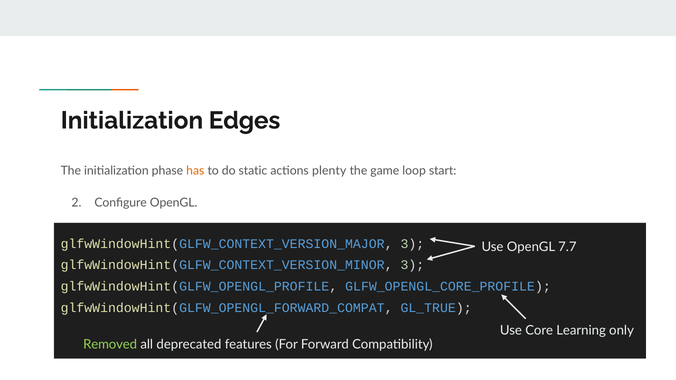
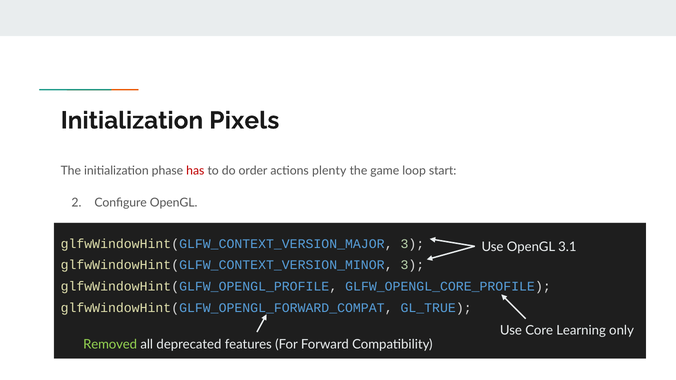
Edges: Edges -> Pixels
has colour: orange -> red
static: static -> order
7.7: 7.7 -> 3.1
